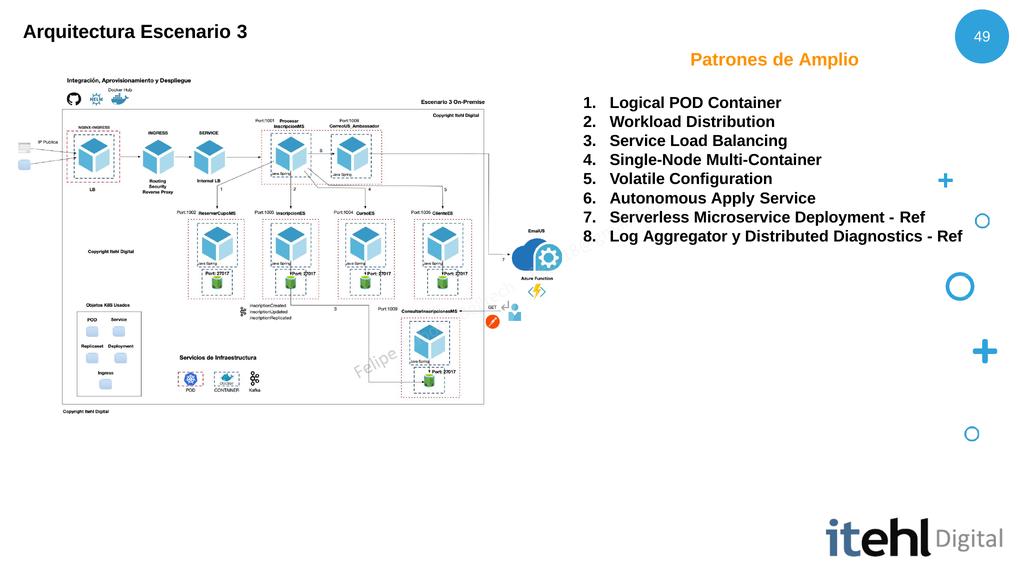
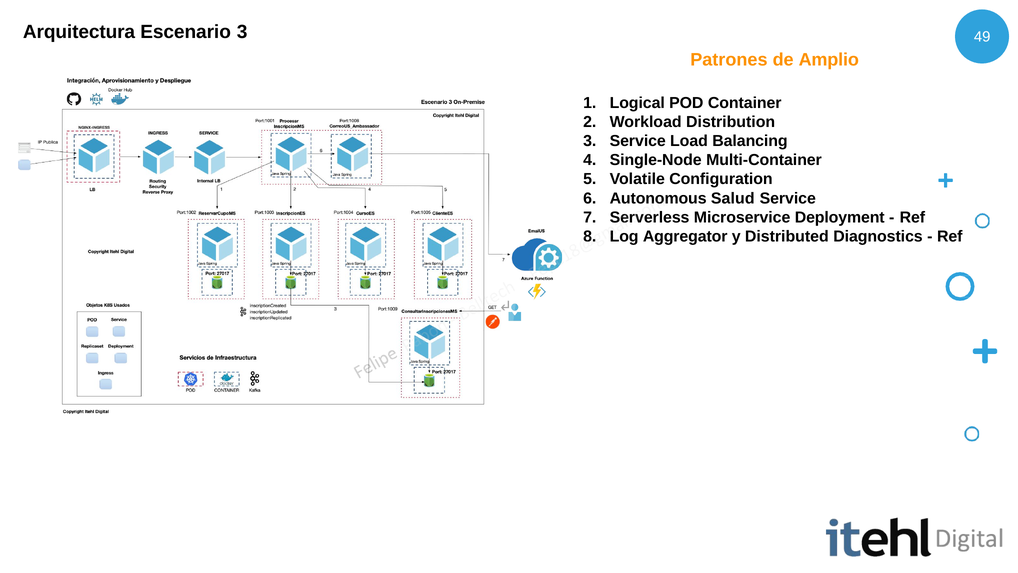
Apply: Apply -> Salud
